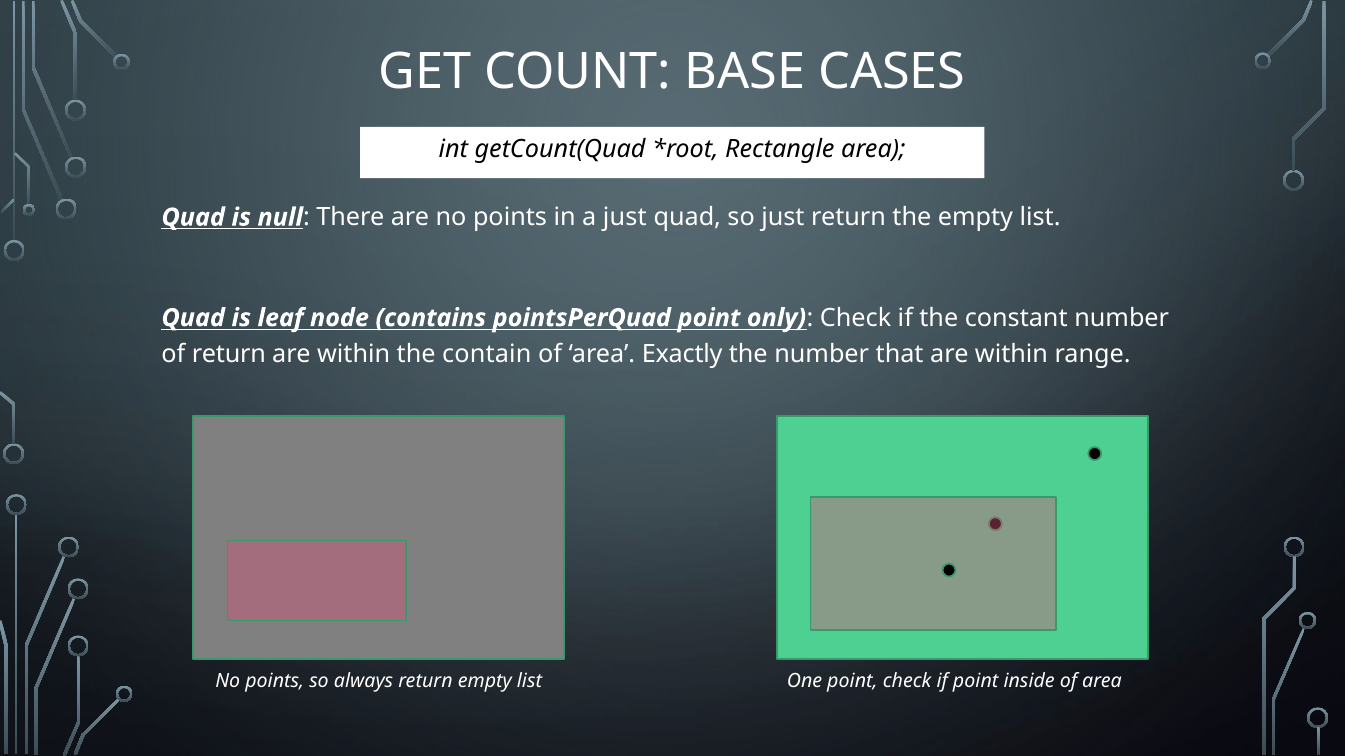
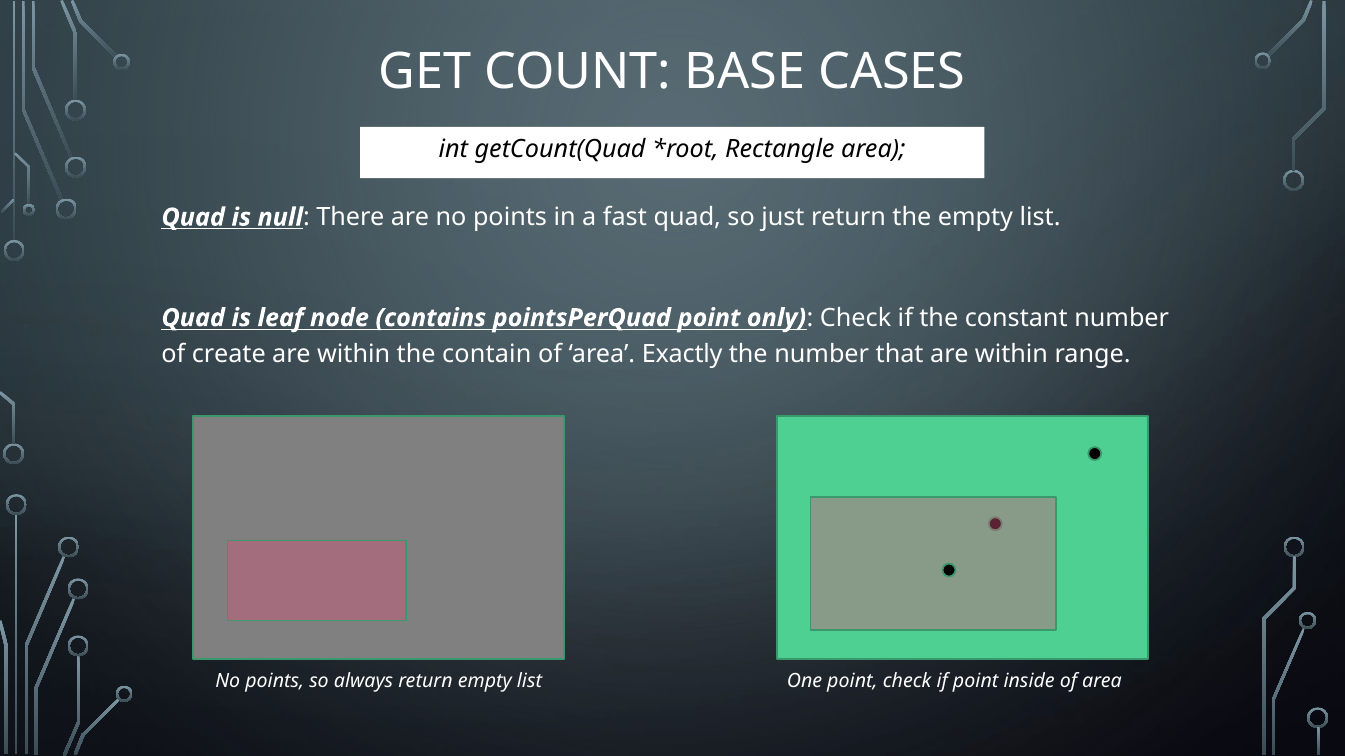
a just: just -> fast
of return: return -> create
